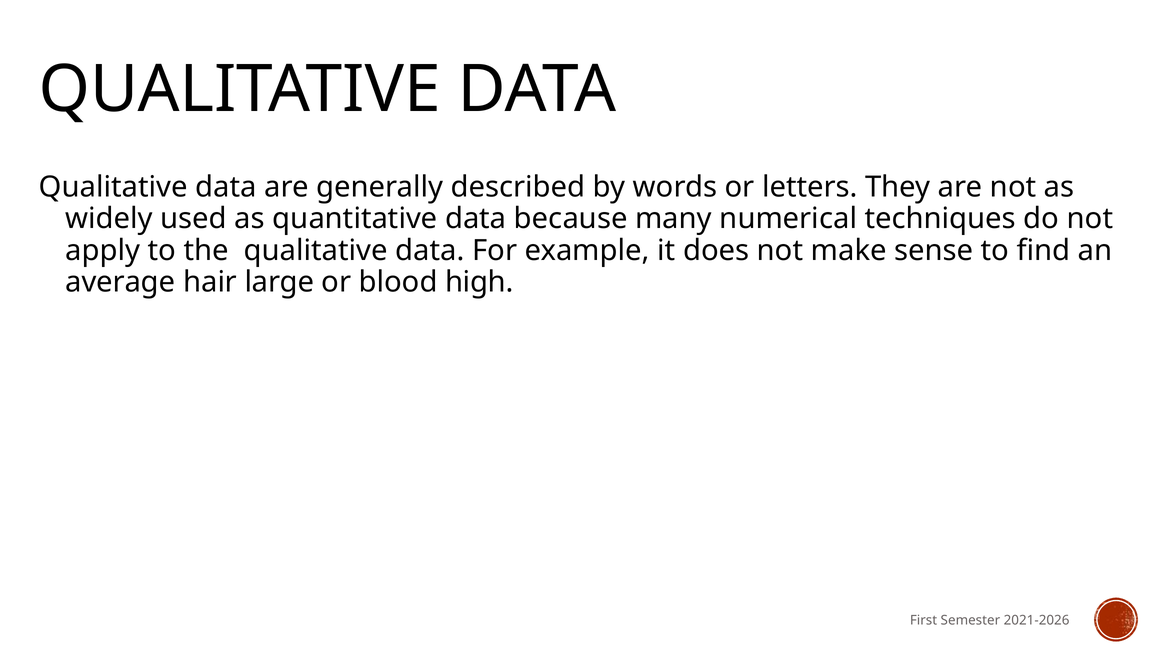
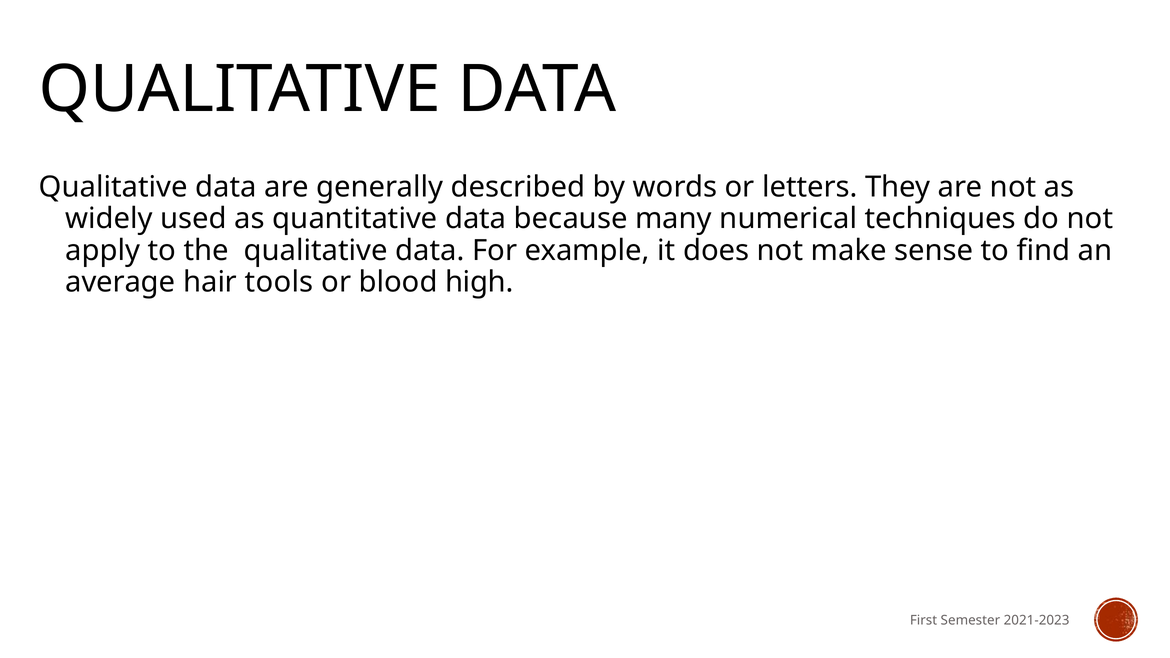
large: large -> tools
2021-2026: 2021-2026 -> 2021-2023
